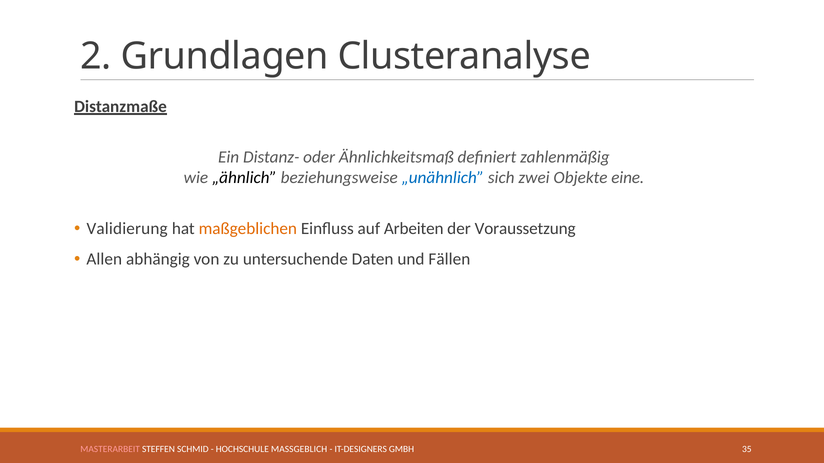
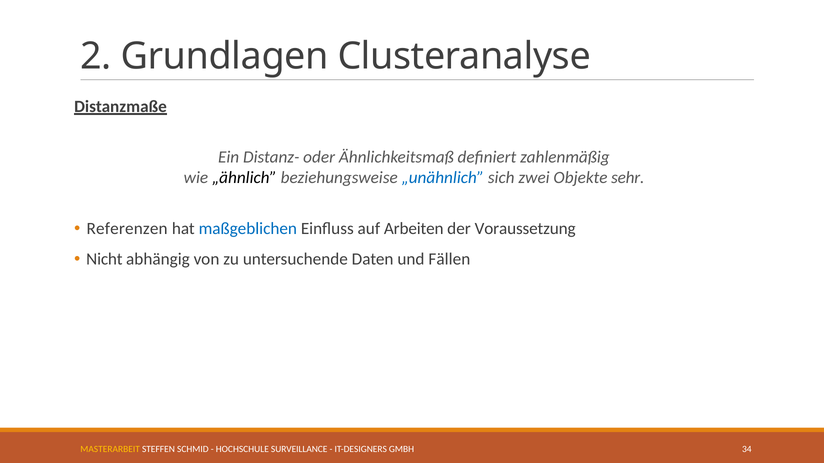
eine: eine -> sehr
Validierung: Validierung -> Referenzen
maßgeblichen colour: orange -> blue
Allen: Allen -> Nicht
MASTERARBEIT colour: pink -> yellow
MASSGEBLICH: MASSGEBLICH -> SURVEILLANCE
35: 35 -> 34
